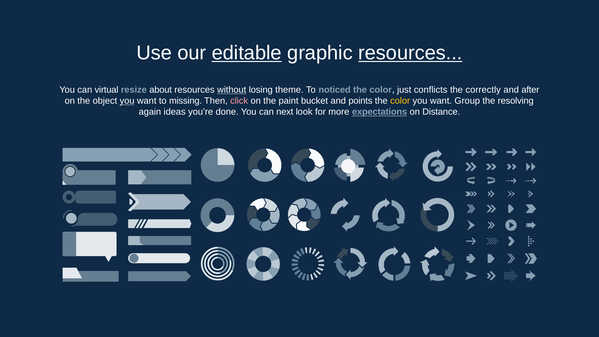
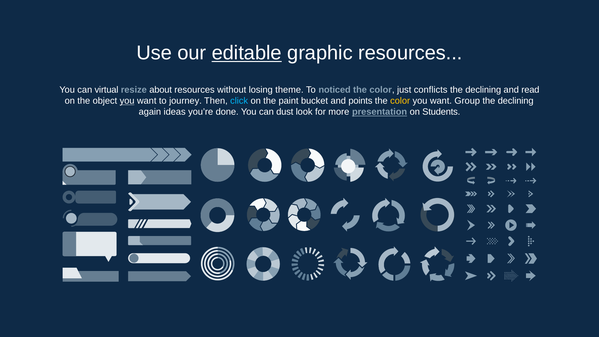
resources at (410, 53) underline: present -> none
without underline: present -> none
correctly at (483, 90): correctly -> declining
after: after -> read
missing: missing -> journey
click colour: pink -> light blue
Group the resolving: resolving -> declining
next: next -> dust
expectations: expectations -> presentation
Distance: Distance -> Students
